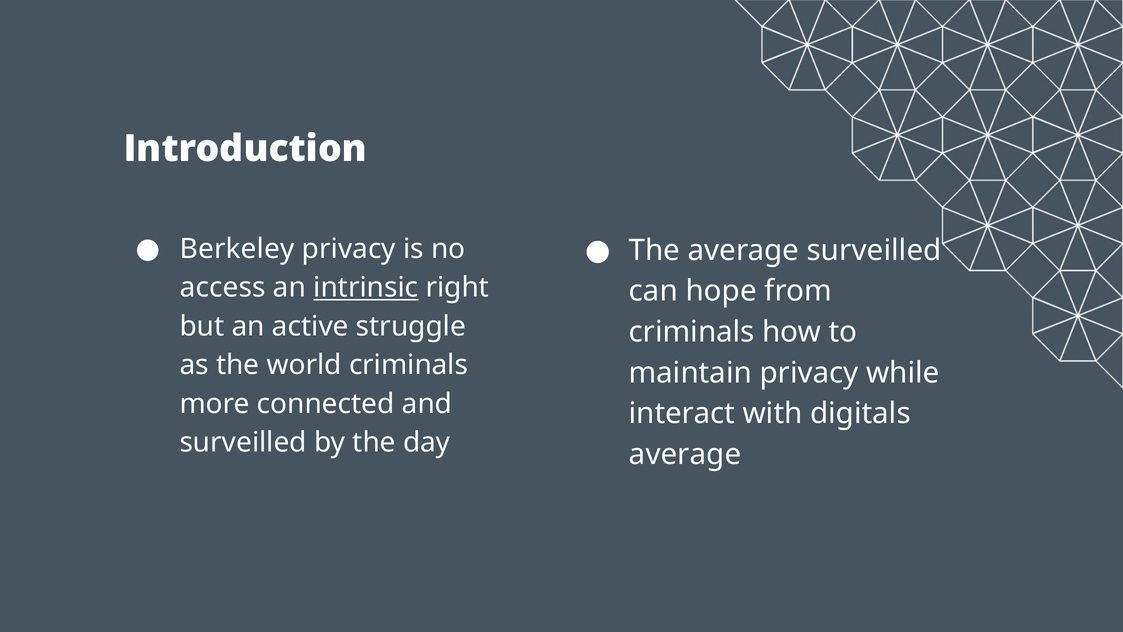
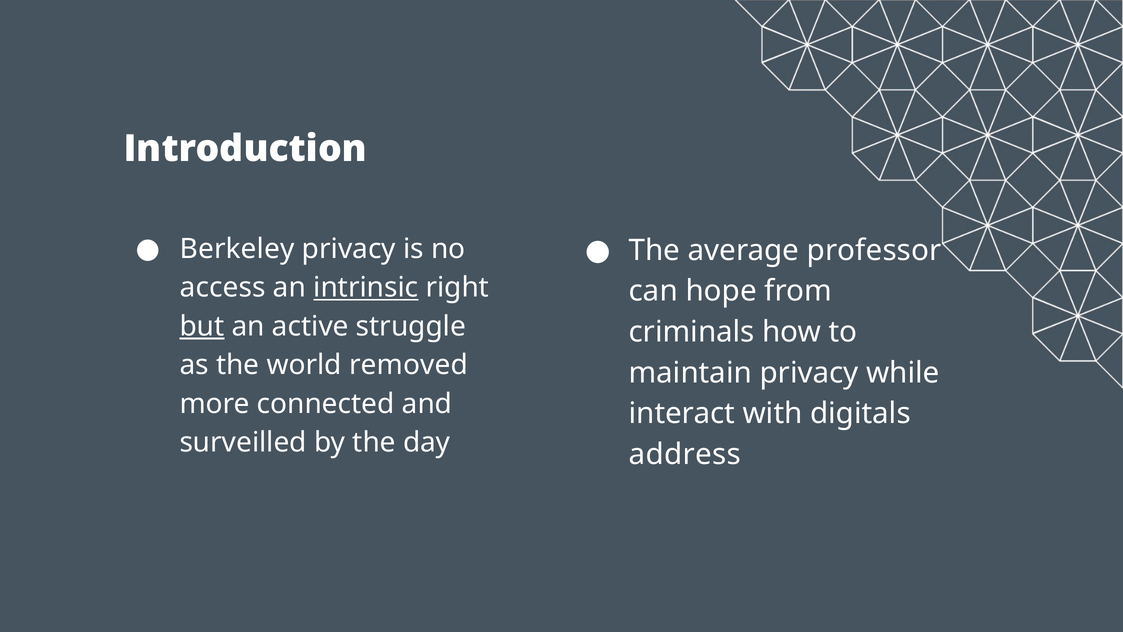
average surveilled: surveilled -> professor
but underline: none -> present
world criminals: criminals -> removed
average at (685, 454): average -> address
